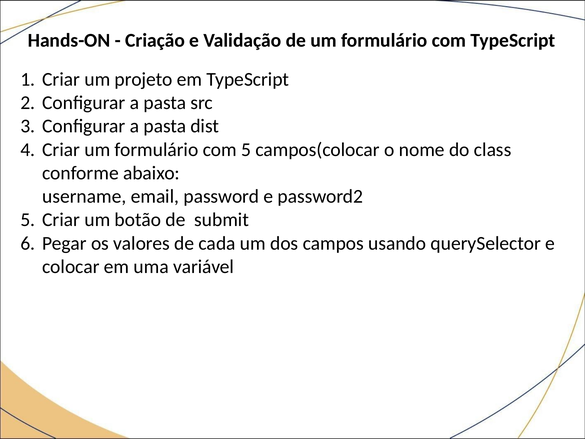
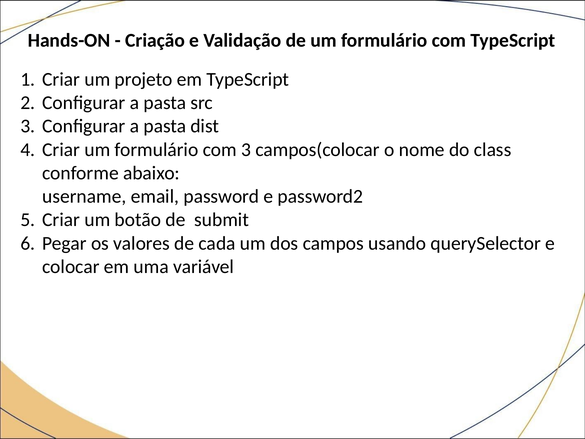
com 5: 5 -> 3
